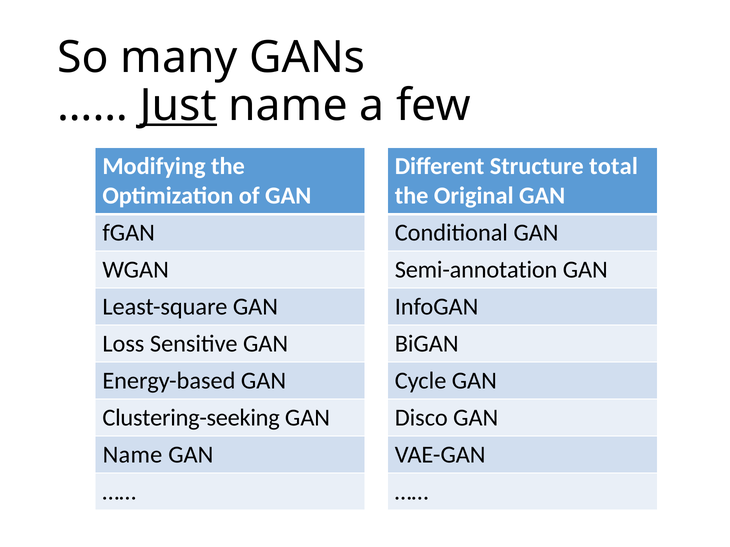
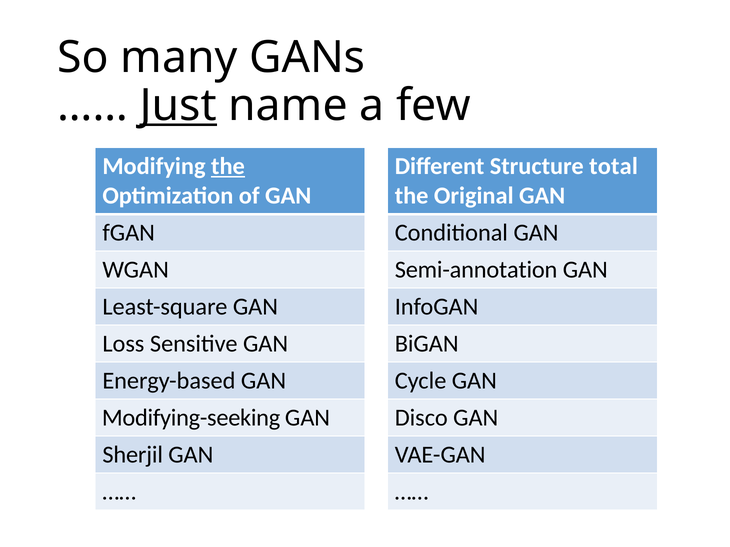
the at (228, 166) underline: none -> present
Clustering-seeking: Clustering-seeking -> Modifying-seeking
Name at (132, 455): Name -> Sherjil
